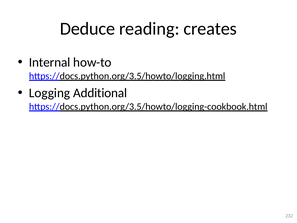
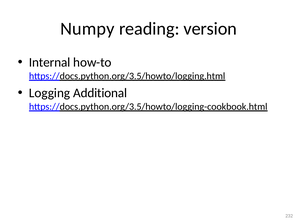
Deduce: Deduce -> Numpy
creates: creates -> version
